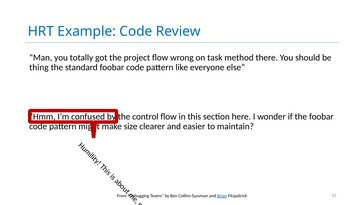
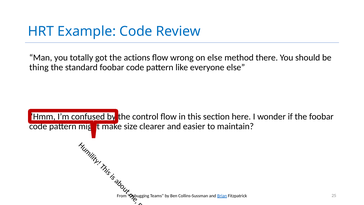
project: project -> actions
on task: task -> else
